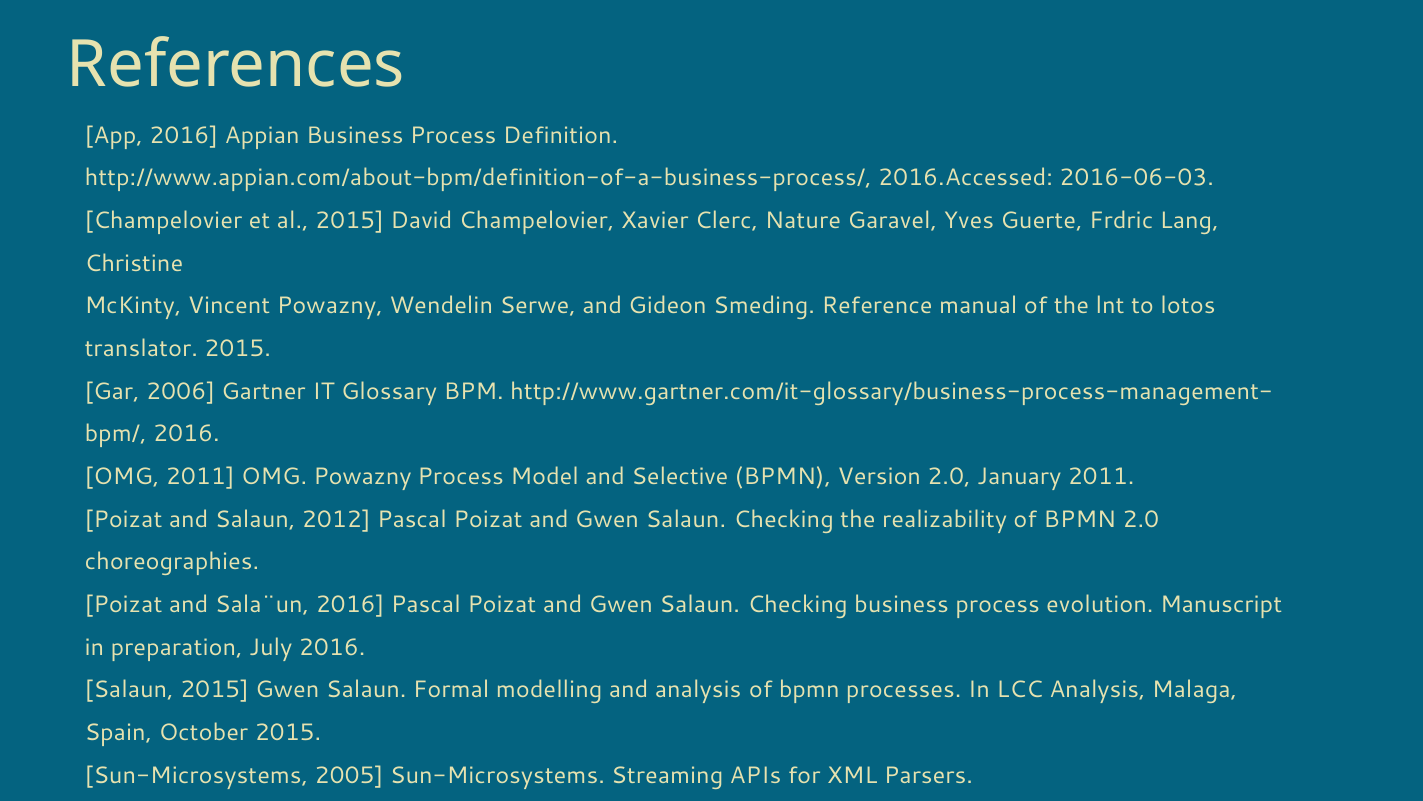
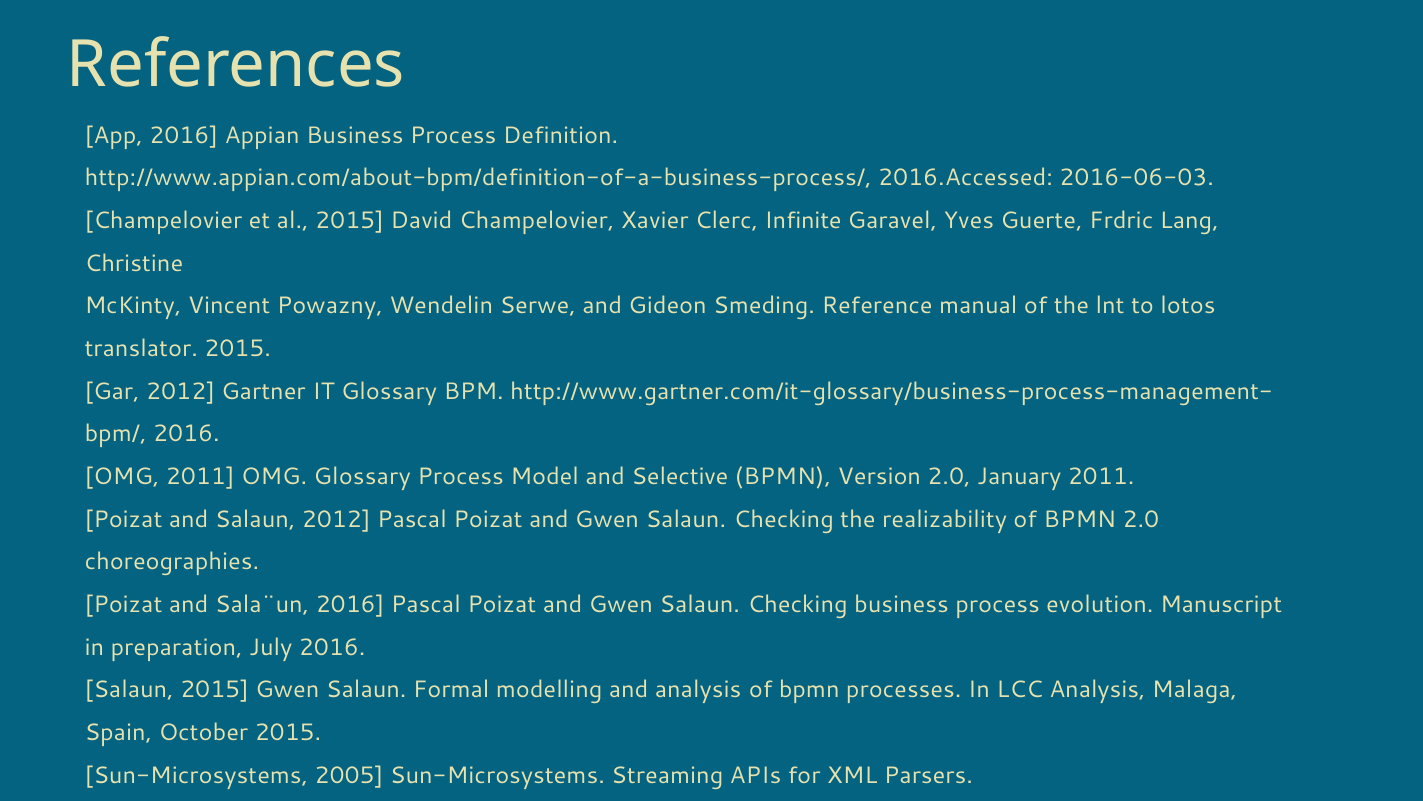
Nature: Nature -> Infinite
Gar 2006: 2006 -> 2012
OMG Powazny: Powazny -> Glossary
